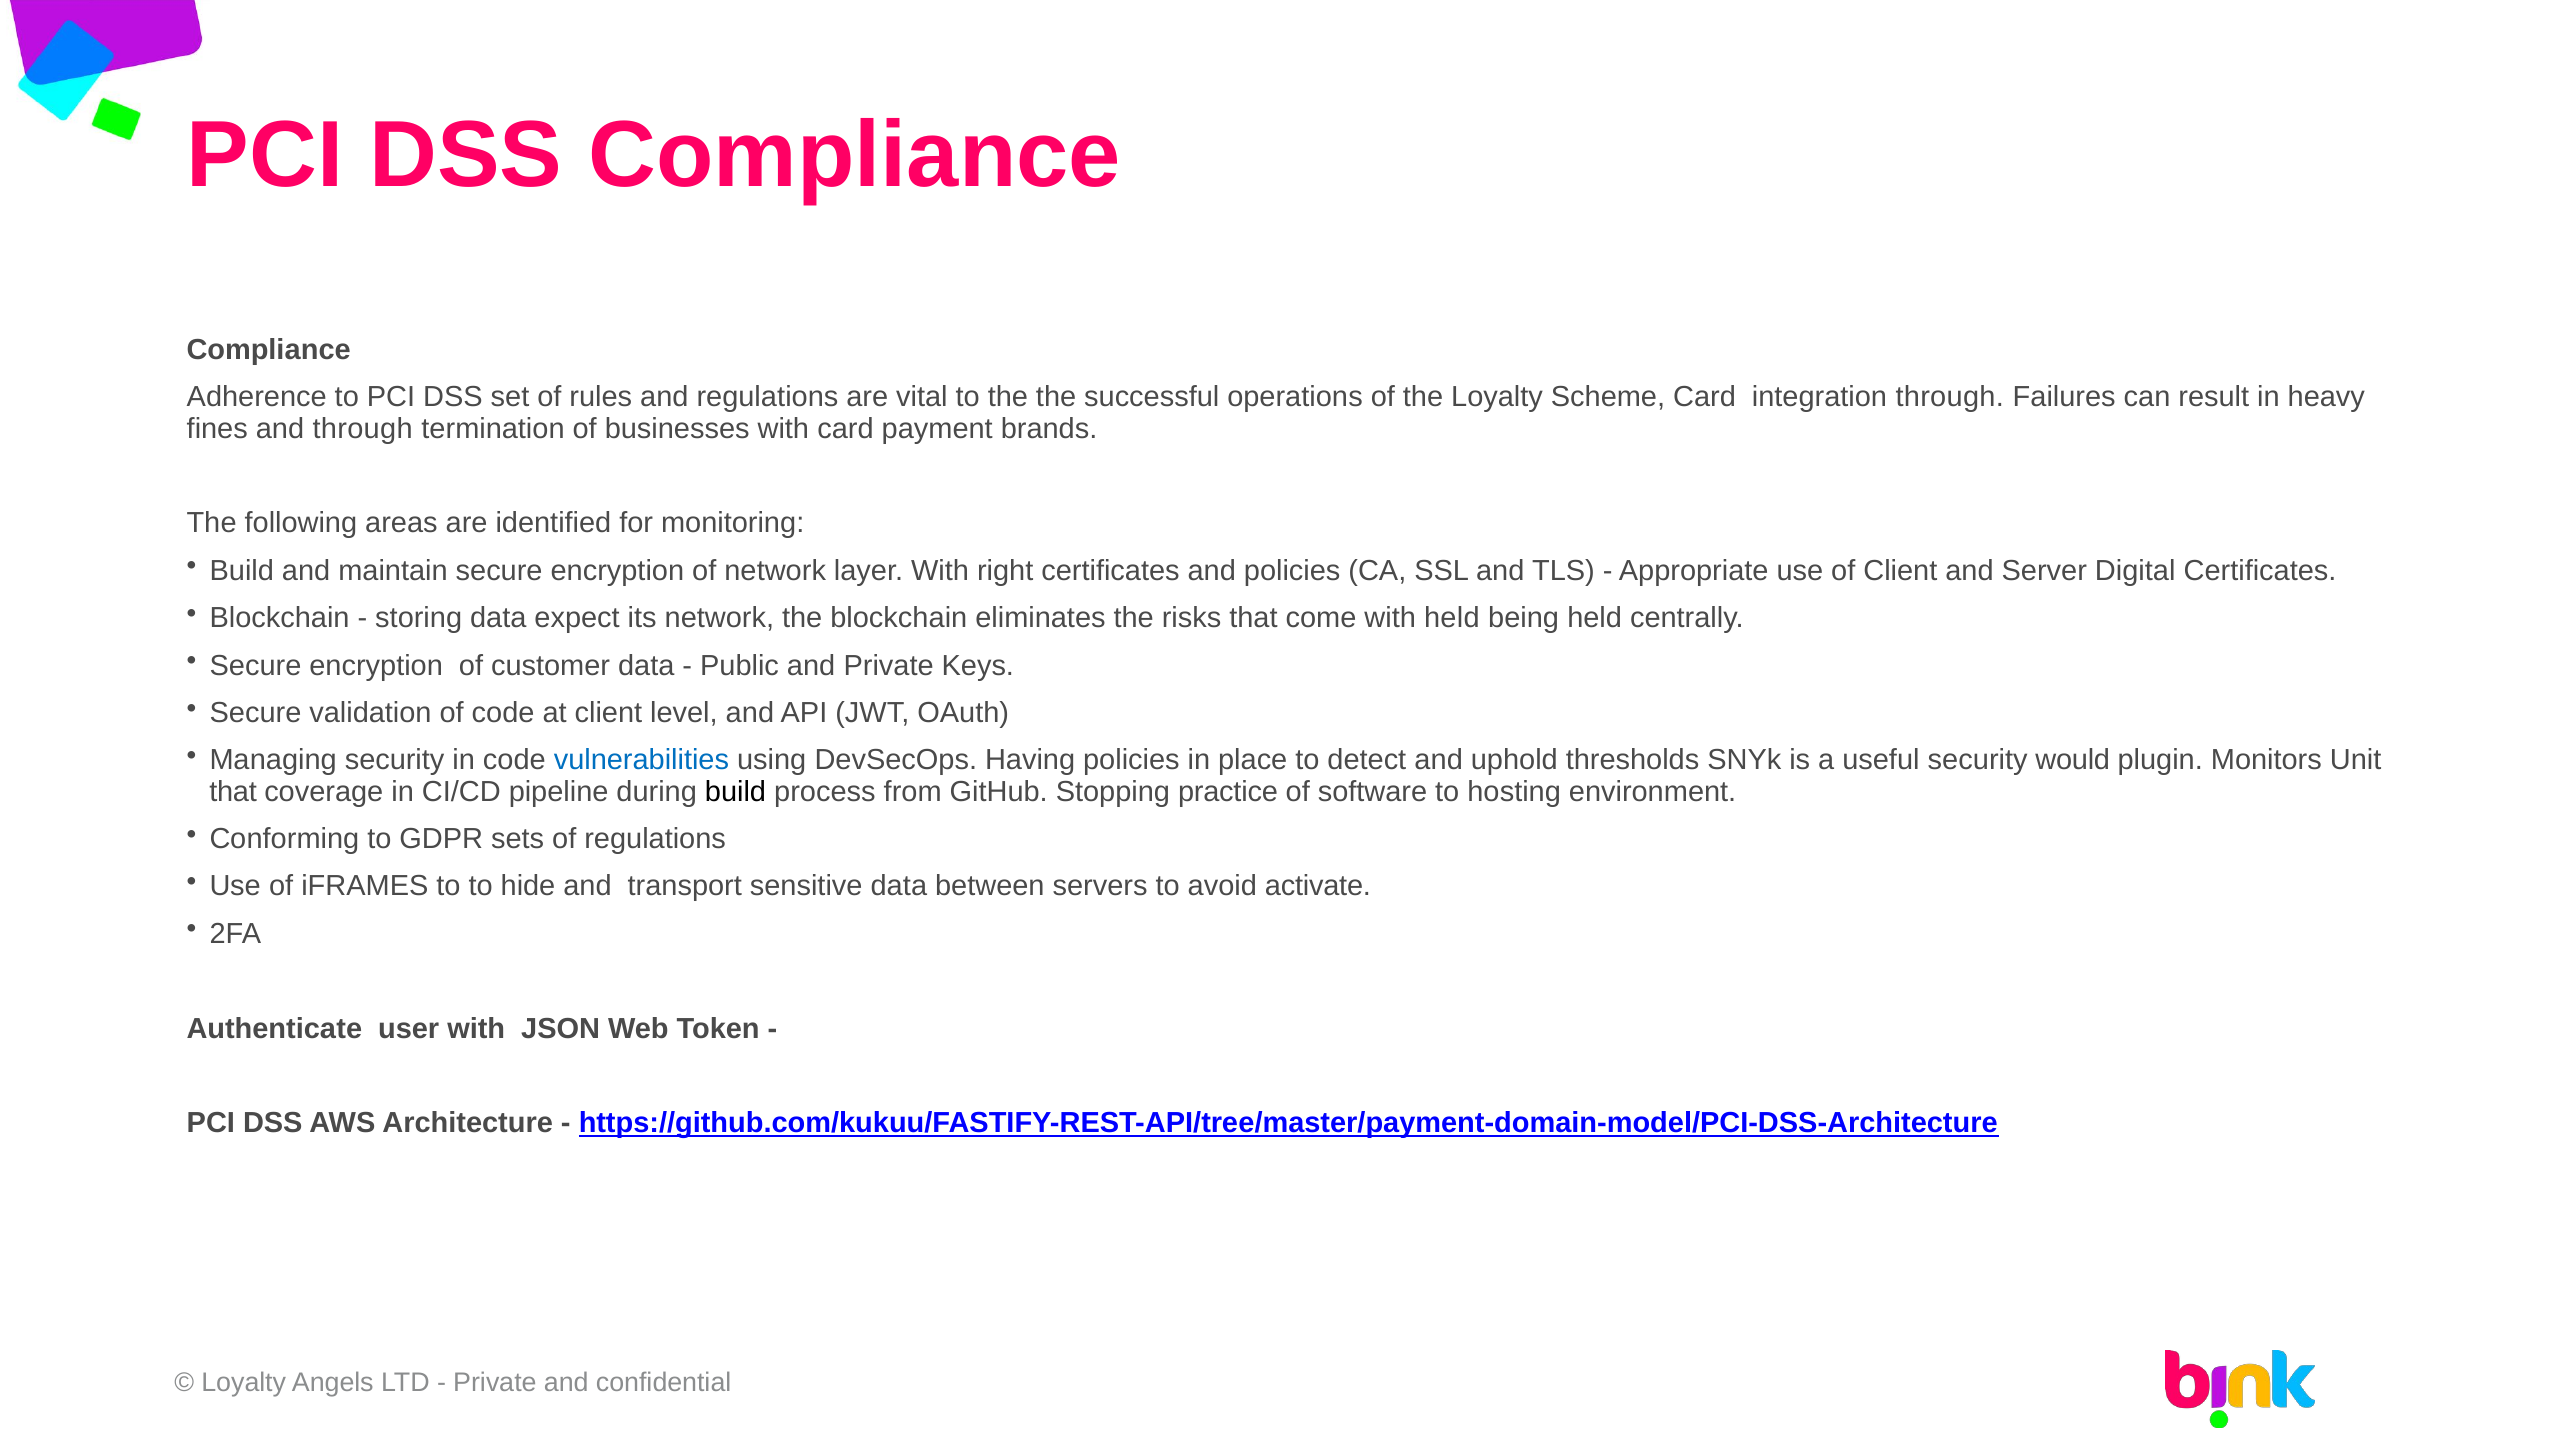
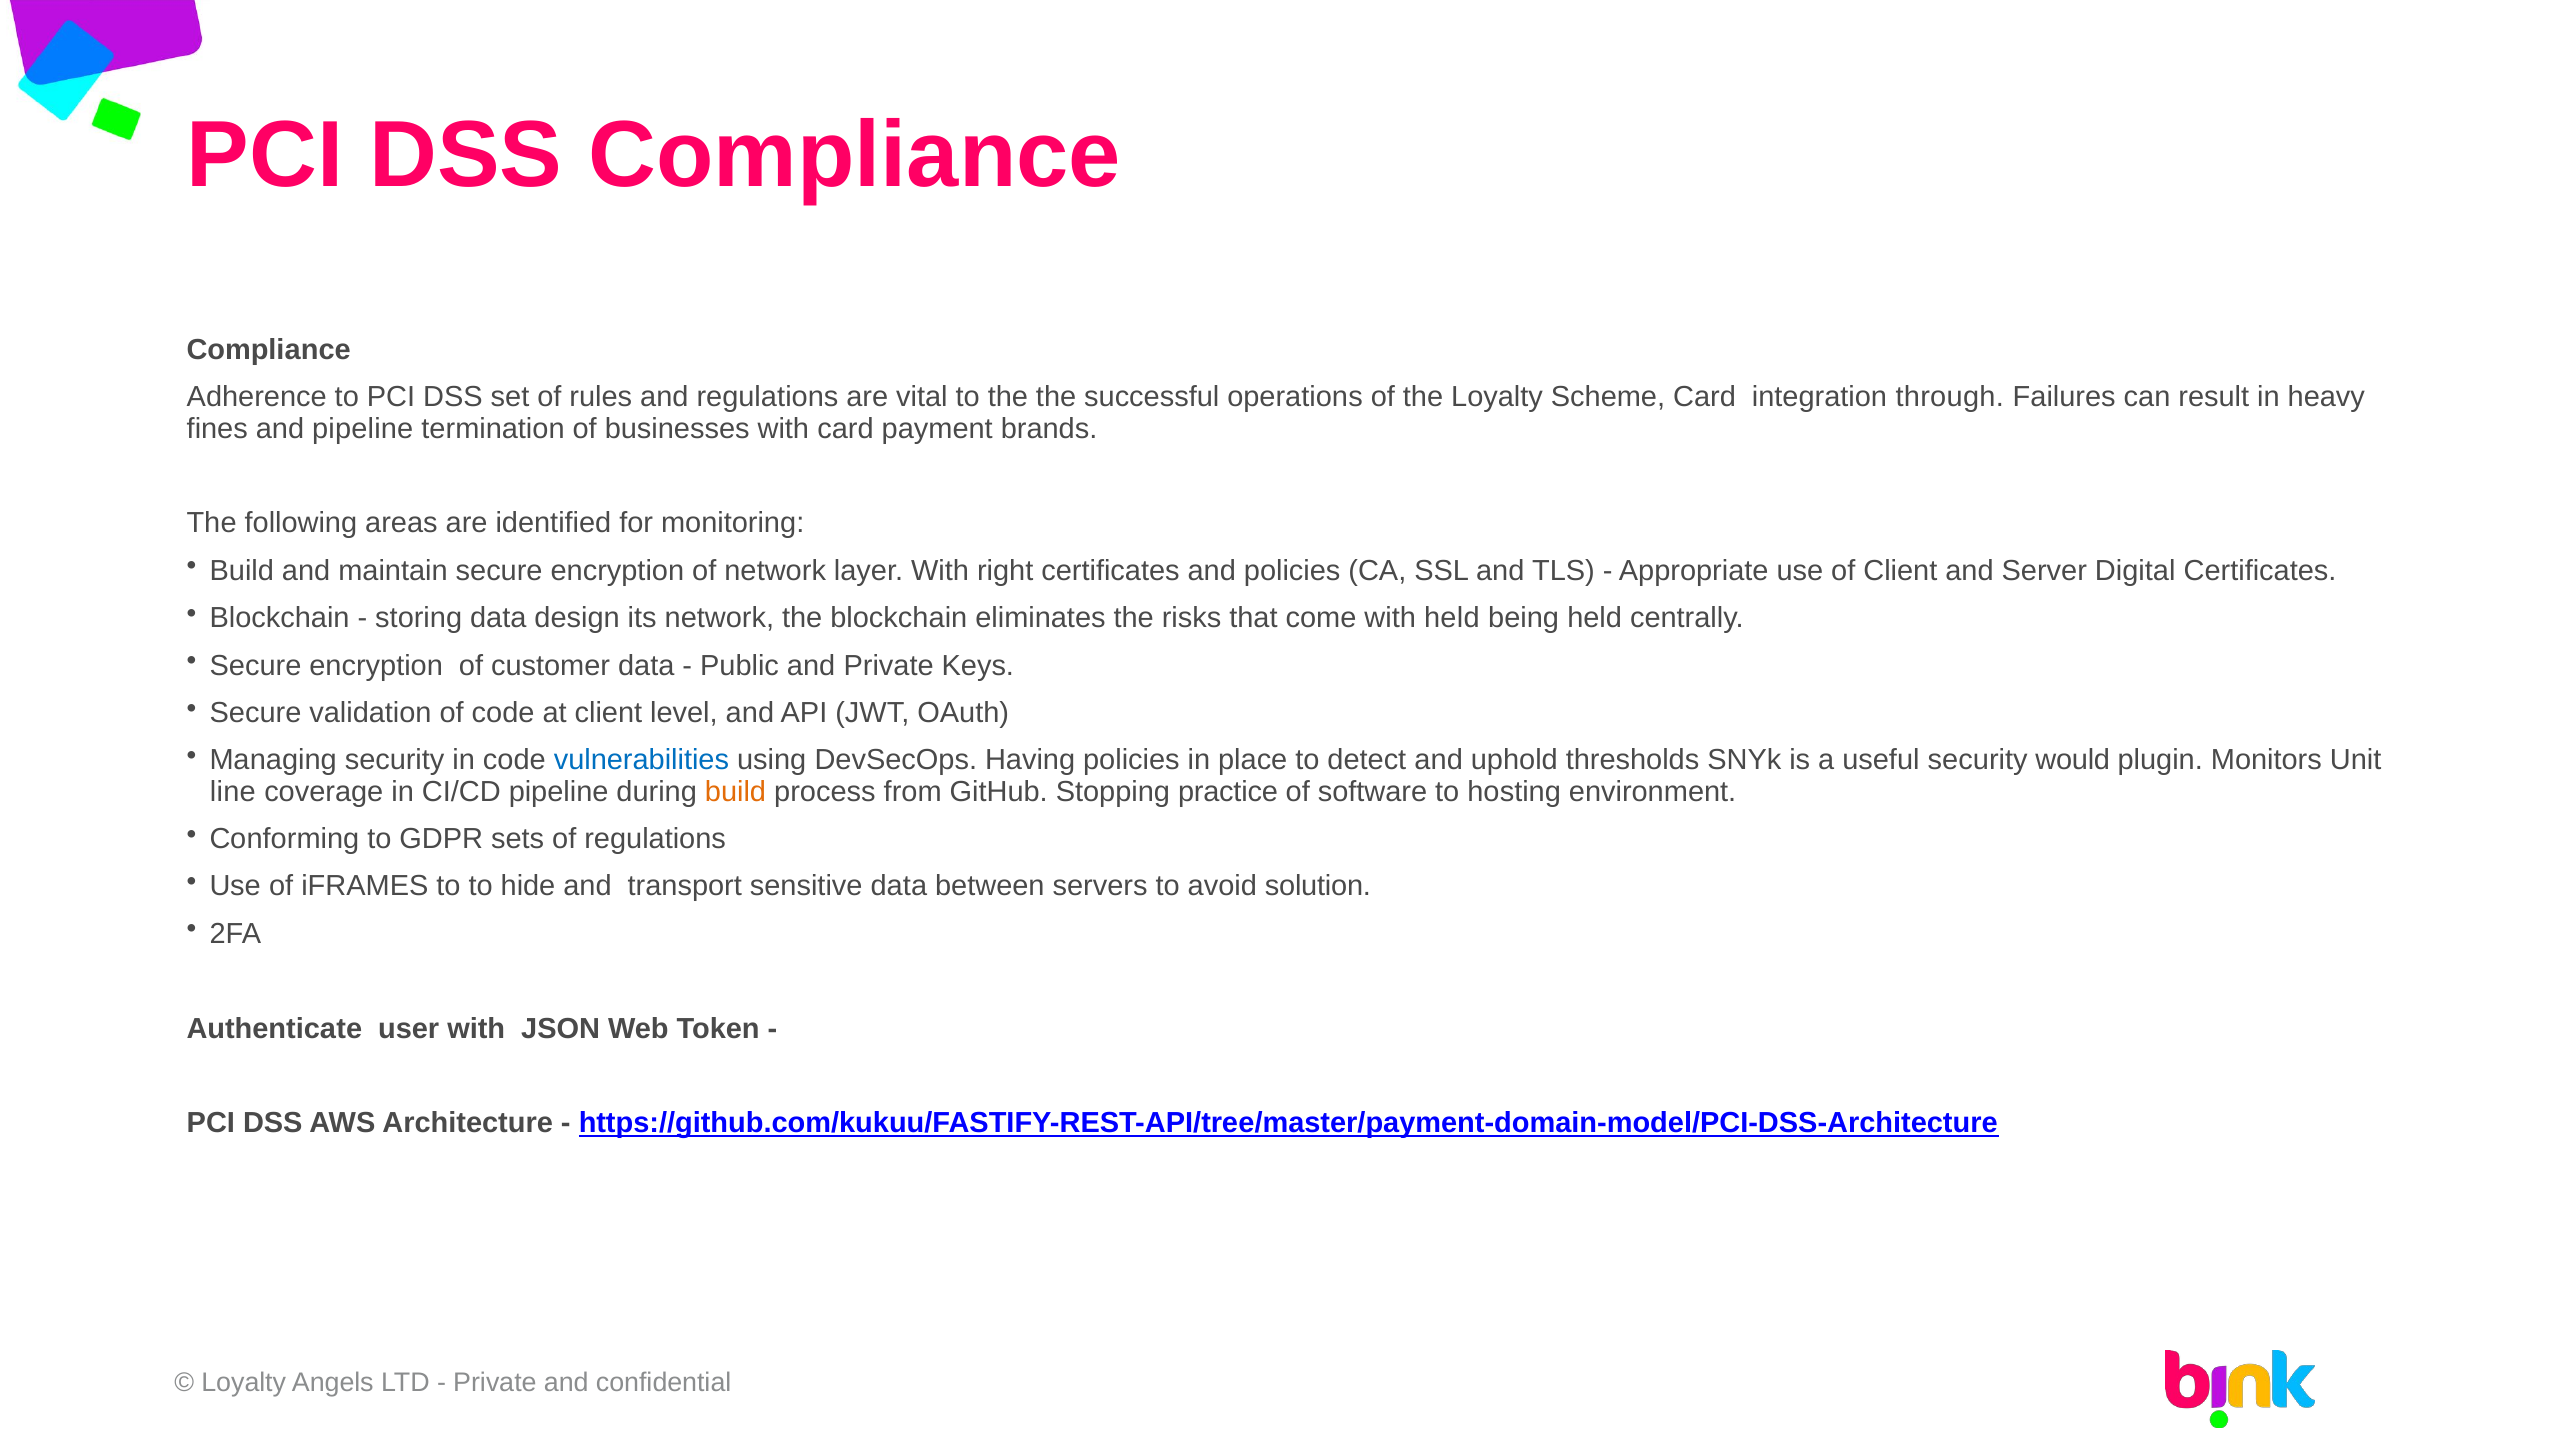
and through: through -> pipeline
expect: expect -> design
that at (233, 792): that -> line
build at (736, 792) colour: black -> orange
activate: activate -> solution
